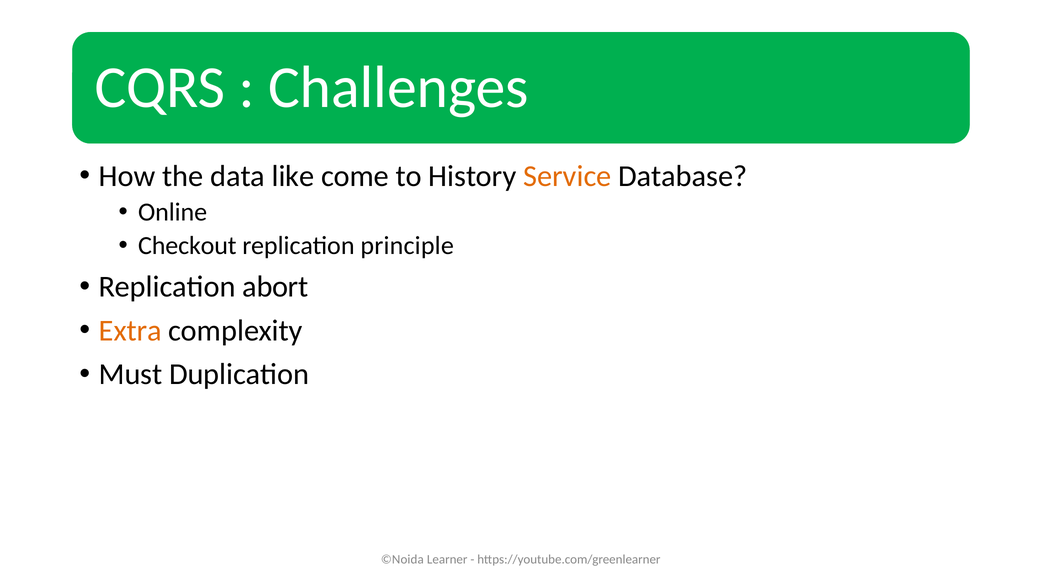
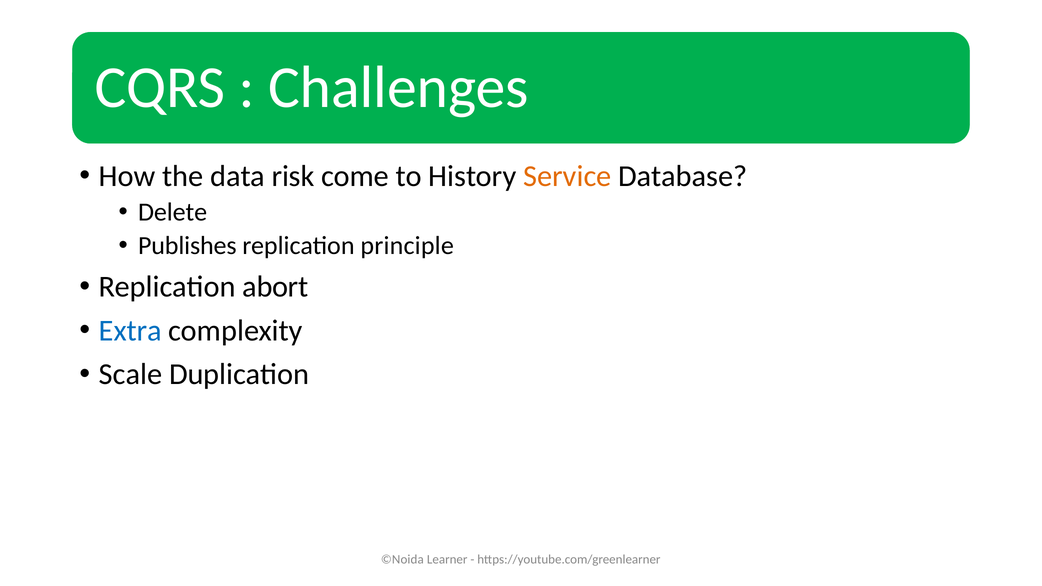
like: like -> risk
Online: Online -> Delete
Checkout: Checkout -> Publishes
Extra colour: orange -> blue
Must: Must -> Scale
